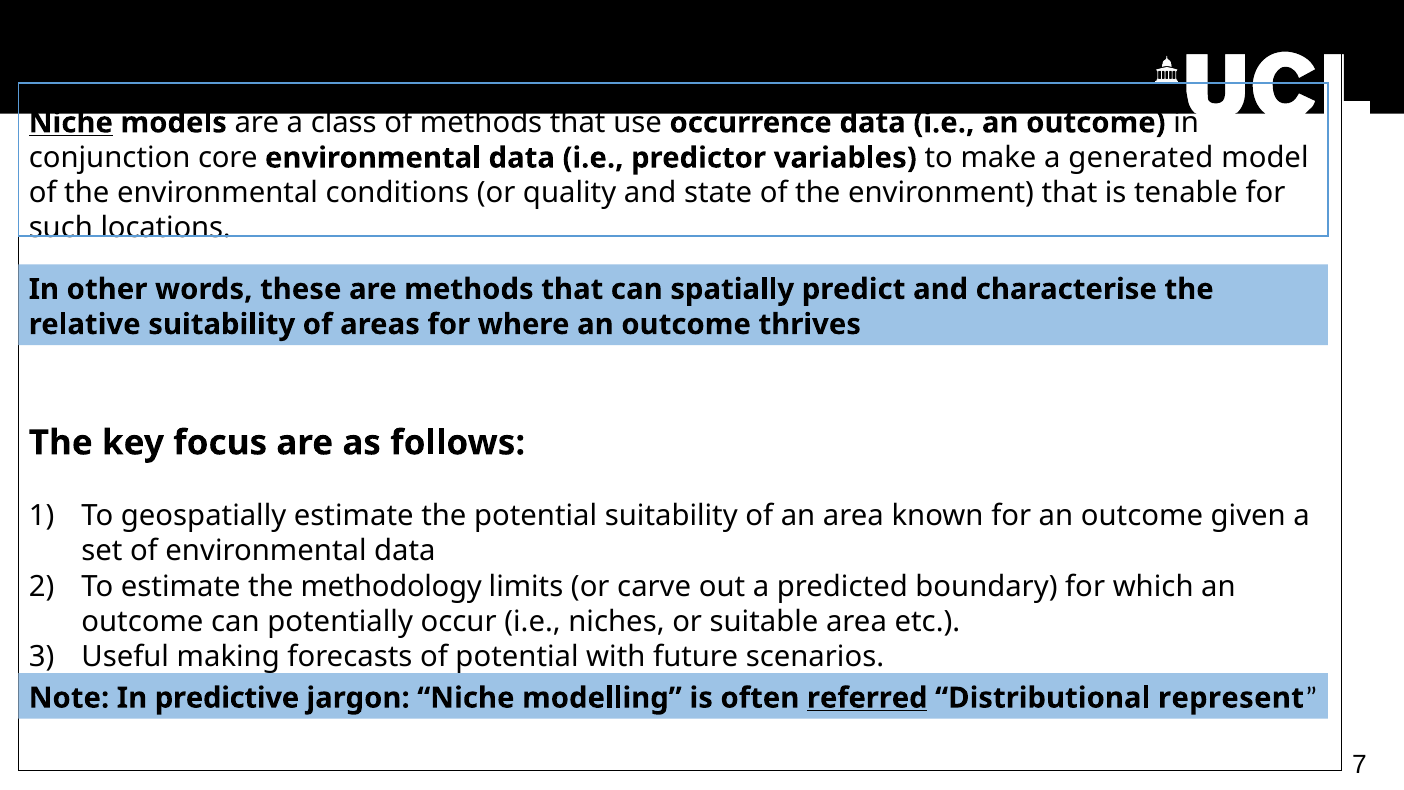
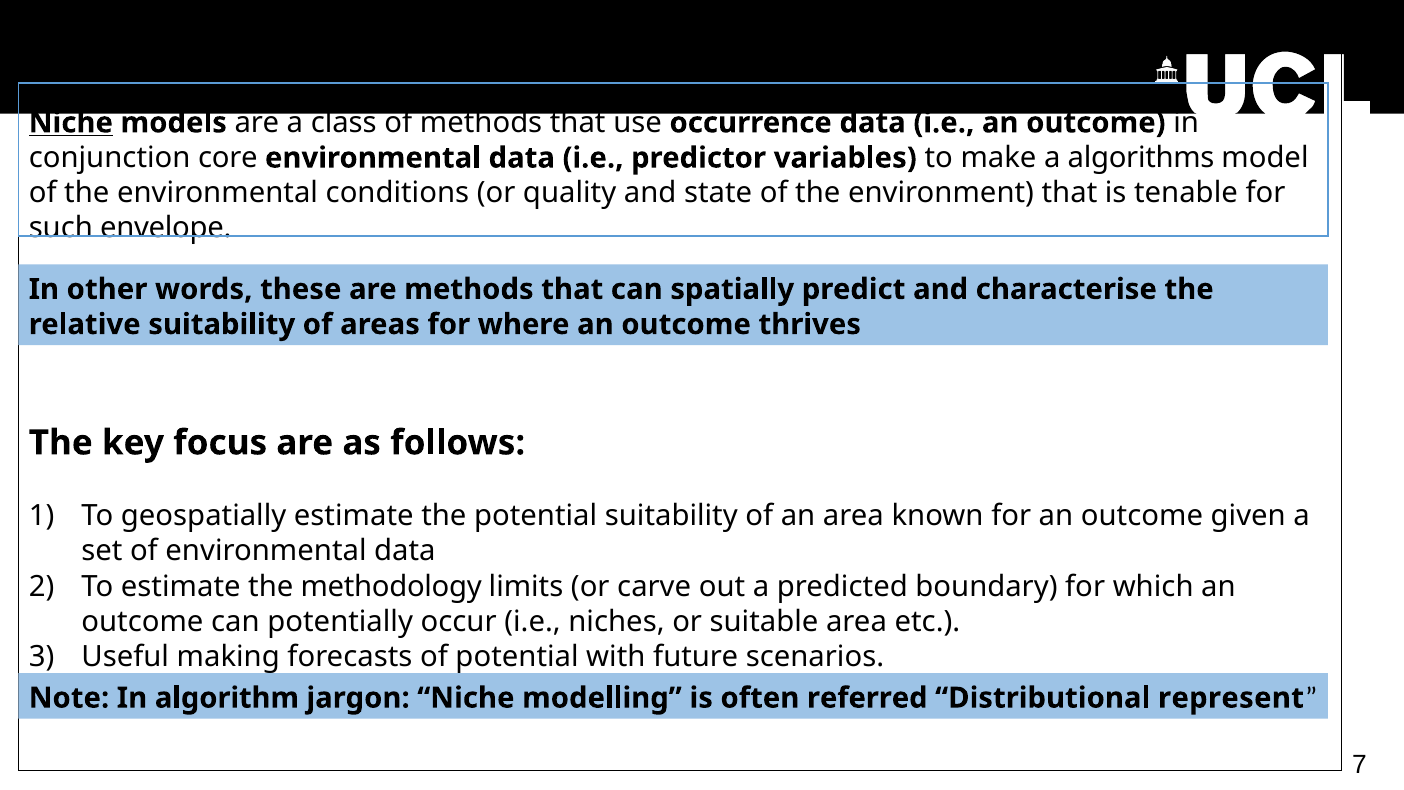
generated: generated -> algorithms
locations: locations -> envelope
predictive: predictive -> algorithm
referred underline: present -> none
